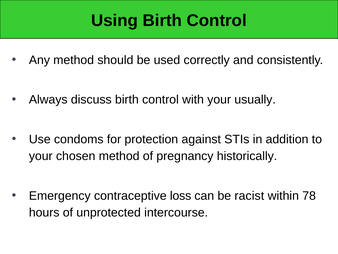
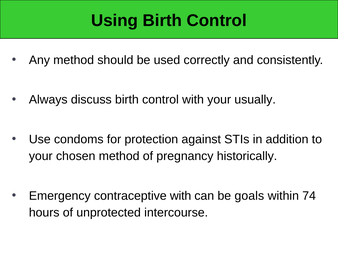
contraceptive loss: loss -> with
racist: racist -> goals
78: 78 -> 74
